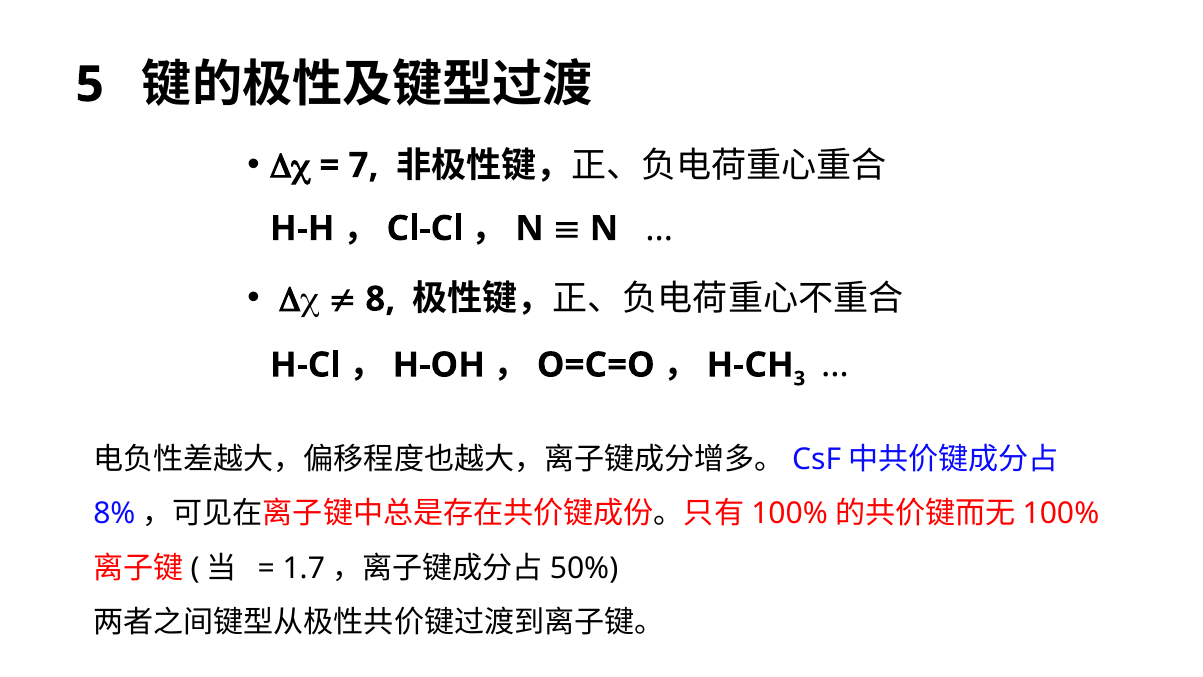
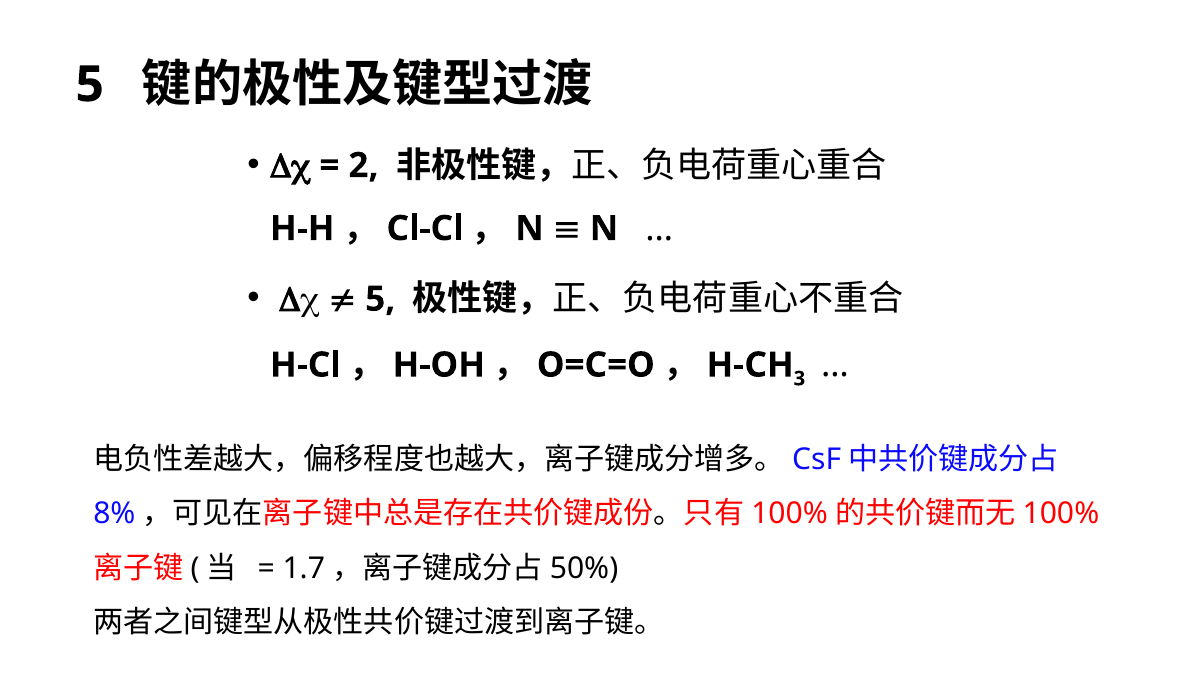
7: 7 -> 2
8 at (380, 299): 8 -> 5
